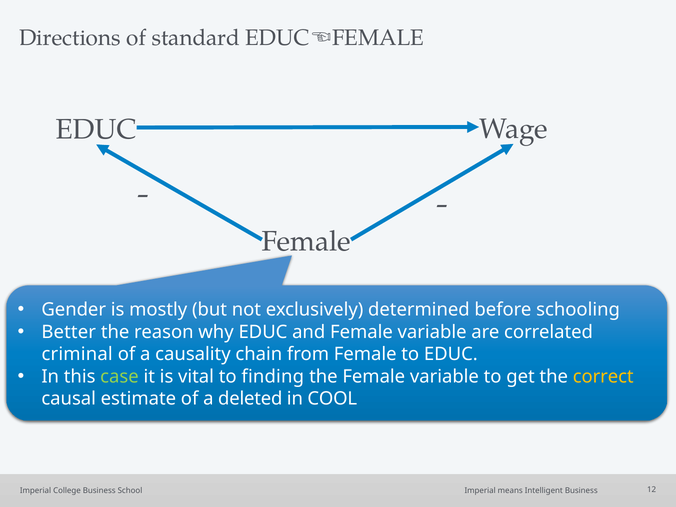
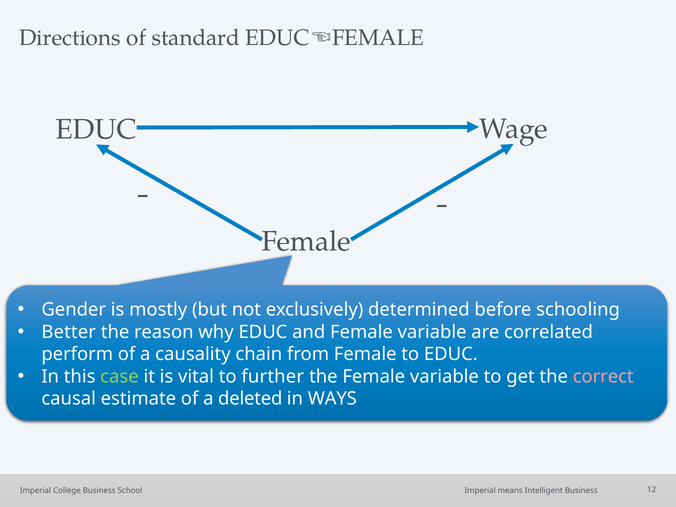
criminal: criminal -> perform
finding: finding -> further
correct colour: yellow -> pink
COOL: COOL -> WAYS
